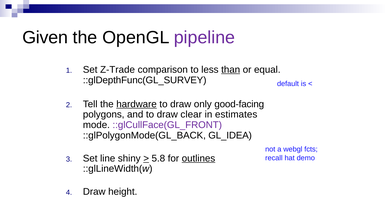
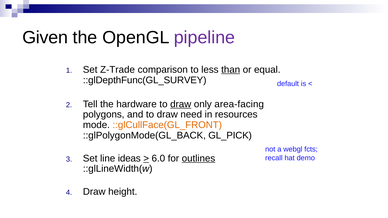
hardware underline: present -> none
draw at (181, 104) underline: none -> present
good-facing: good-facing -> area-facing
clear: clear -> need
estimates: estimates -> resources
::glCullFace(GL_FRONT colour: purple -> orange
GL_IDEA: GL_IDEA -> GL_PICK
shiny: shiny -> ideas
5.8: 5.8 -> 6.0
